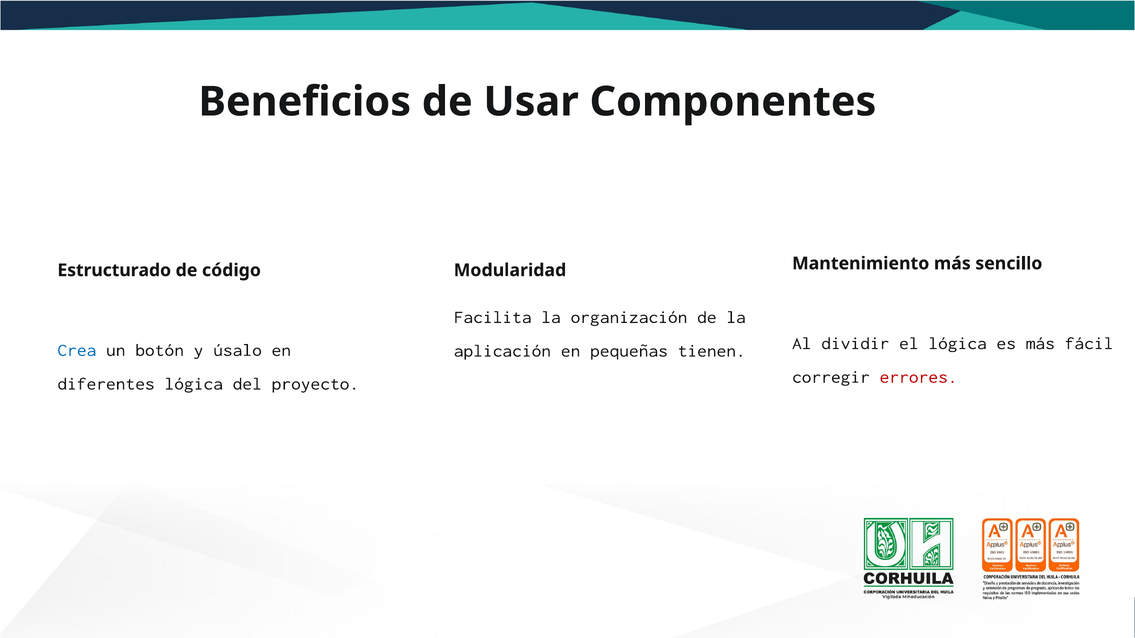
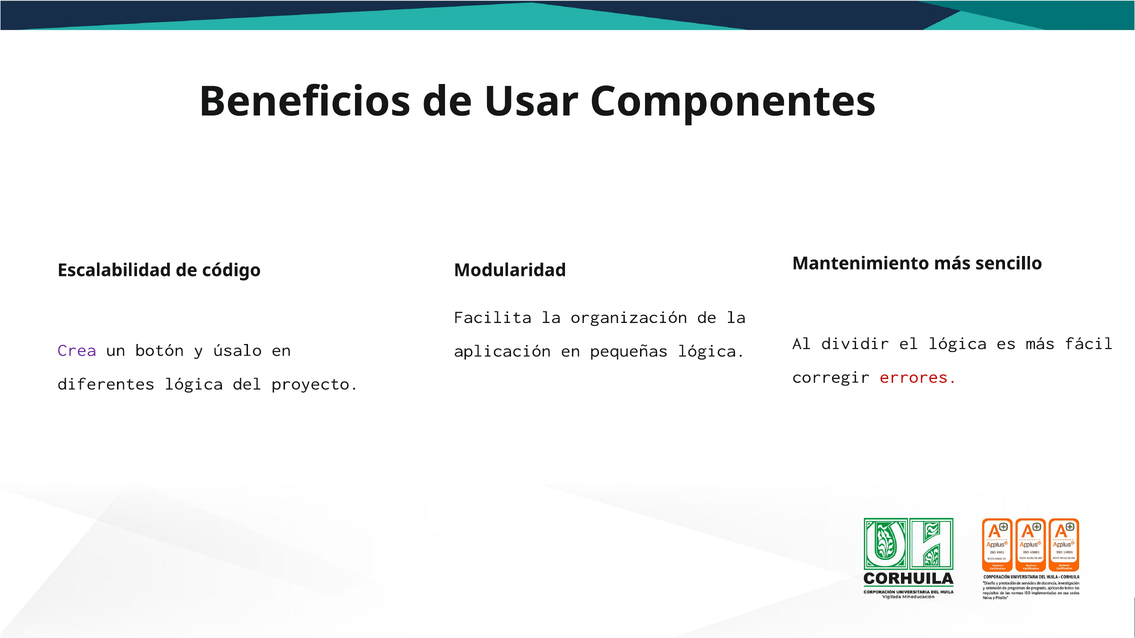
Estructurado: Estructurado -> Escalabilidad
Crea colour: blue -> purple
pequeñas tienen: tienen -> lógica
